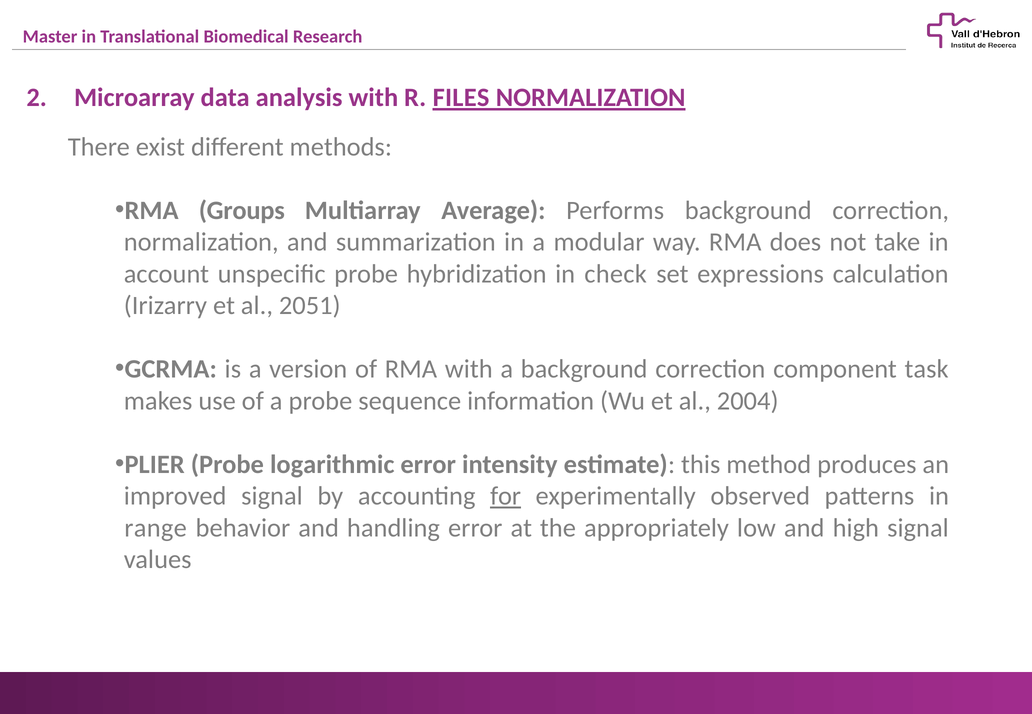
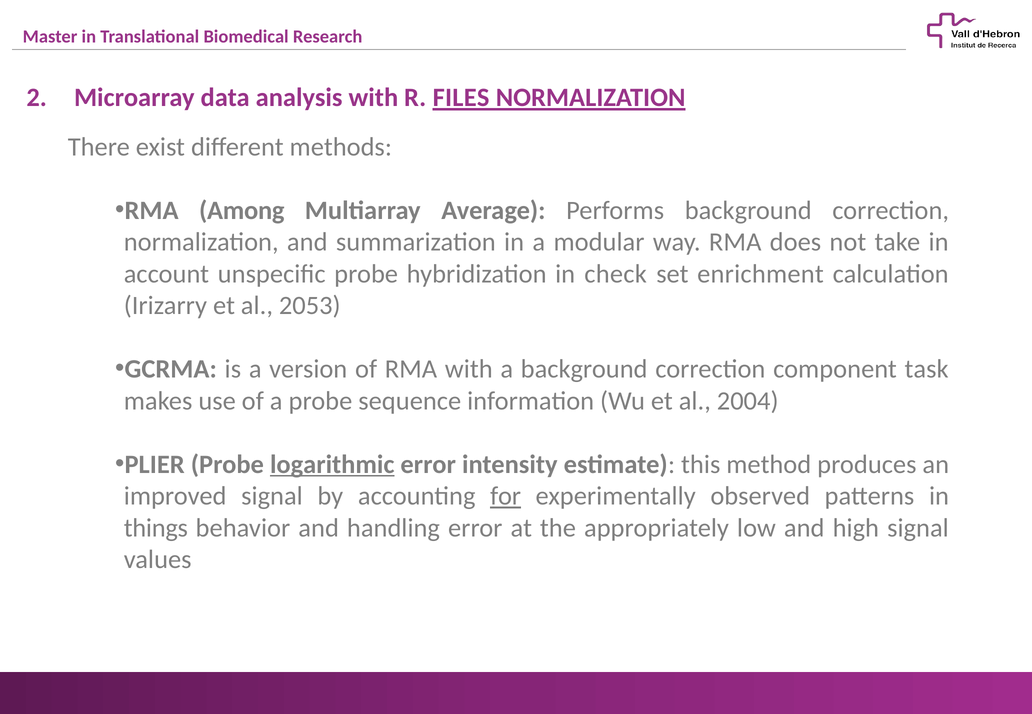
Groups: Groups -> Among
expressions: expressions -> enrichment
2051: 2051 -> 2053
logarithmic underline: none -> present
range: range -> things
